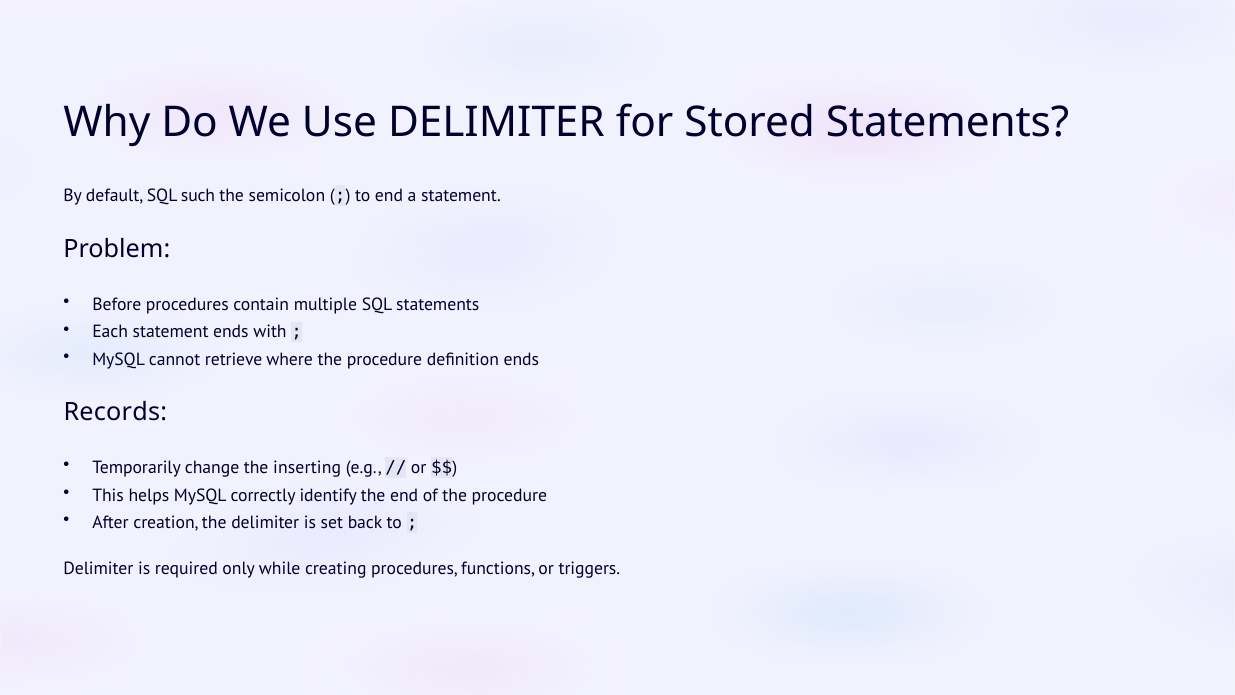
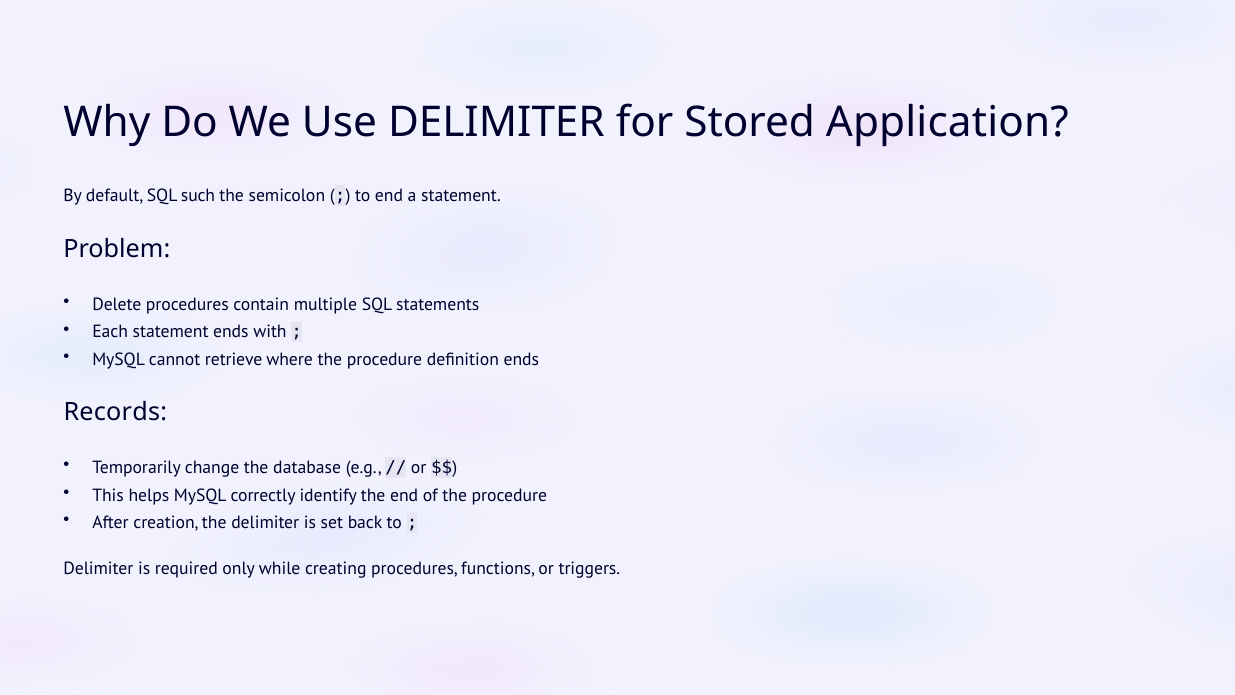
Stored Statements: Statements -> Application
Before: Before -> Delete
inserting: inserting -> database
